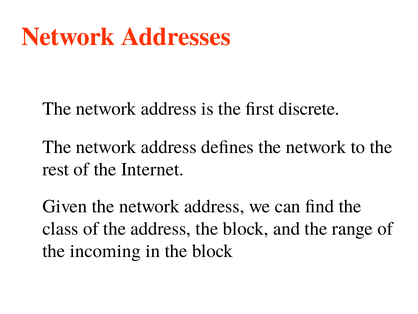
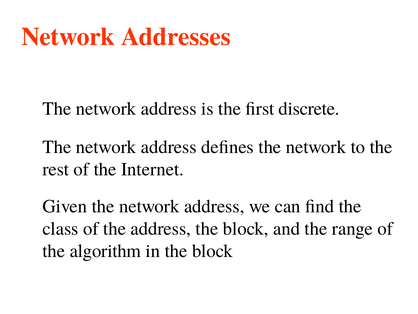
incoming: incoming -> algorithm
